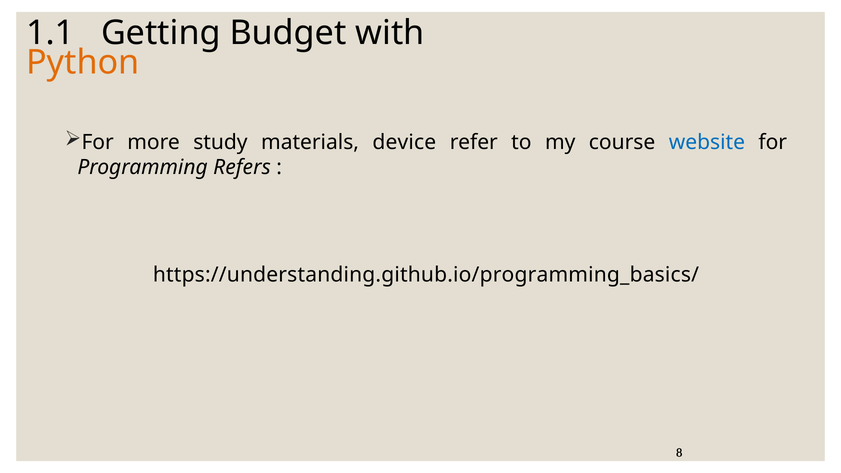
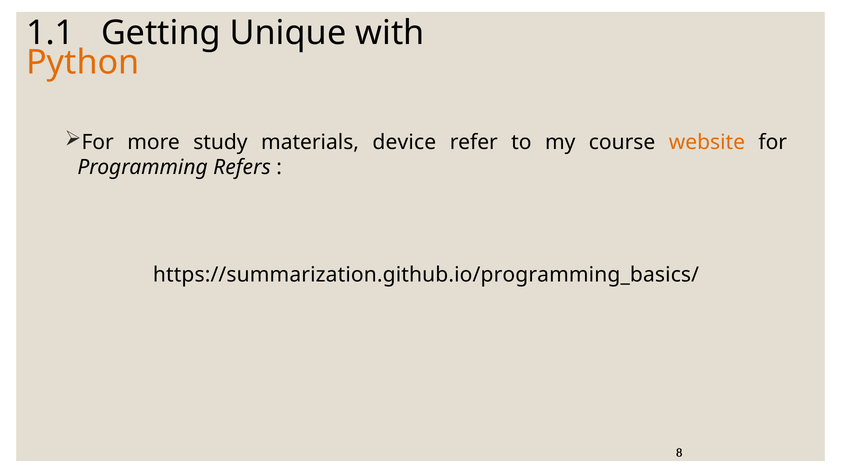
Budget: Budget -> Unique
website colour: blue -> orange
https://understanding.github.io/programming_basics/: https://understanding.github.io/programming_basics/ -> https://summarization.github.io/programming_basics/
